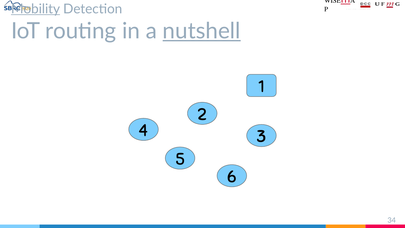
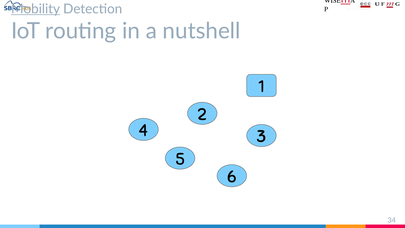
nutshell underline: present -> none
